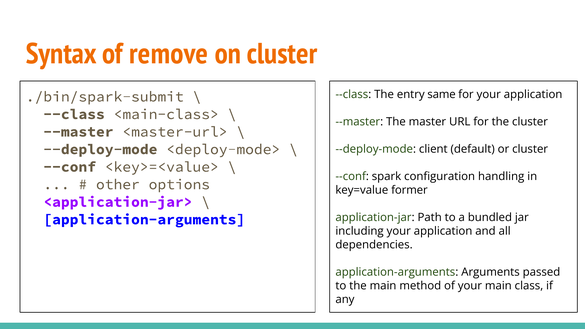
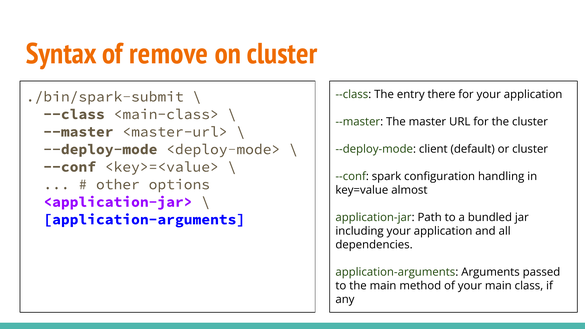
same: same -> there
former: former -> almost
